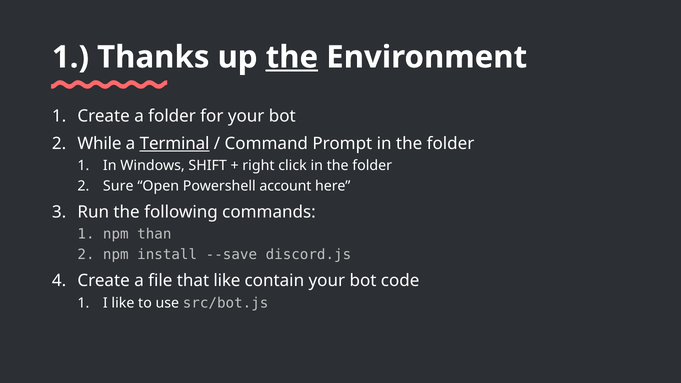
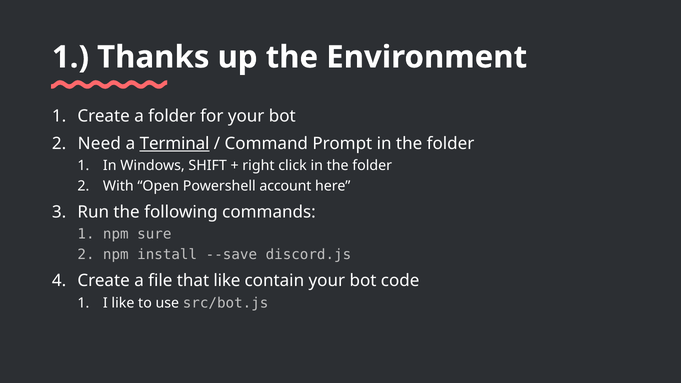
the at (292, 57) underline: present -> none
While: While -> Need
Sure: Sure -> With
than: than -> sure
